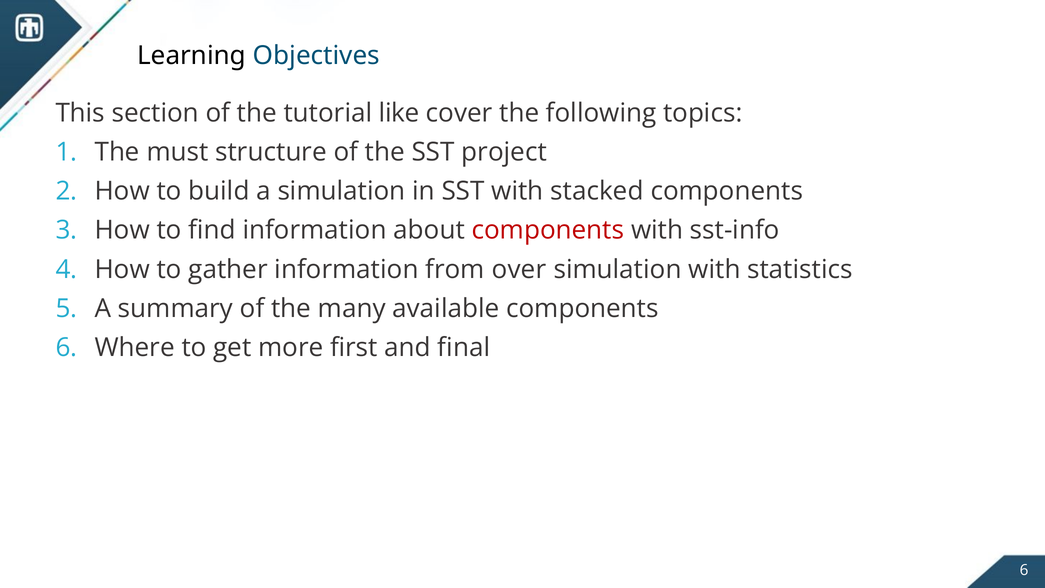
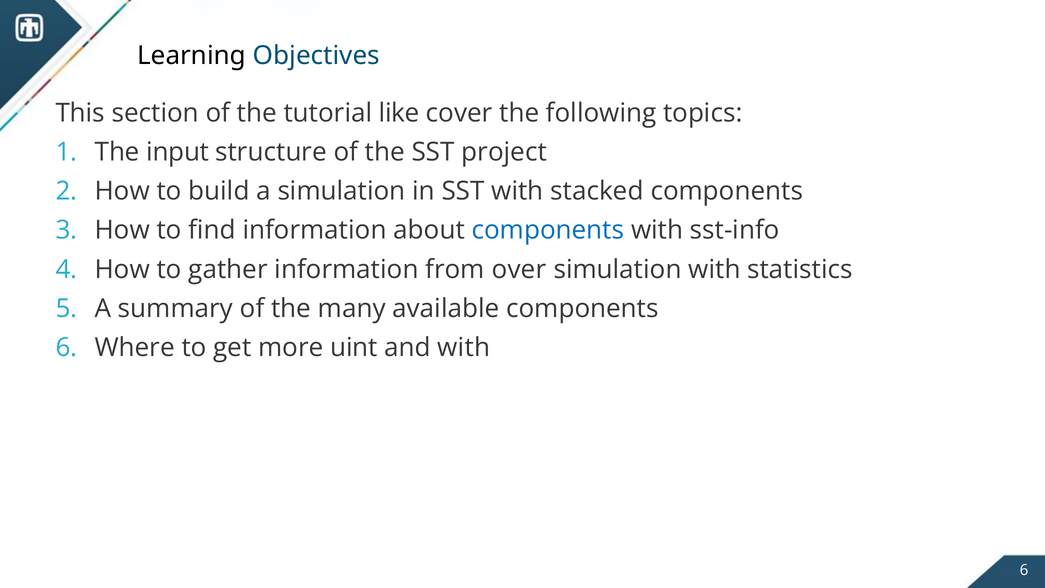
must: must -> input
components at (548, 230) colour: red -> blue
first: first -> uint
and final: final -> with
